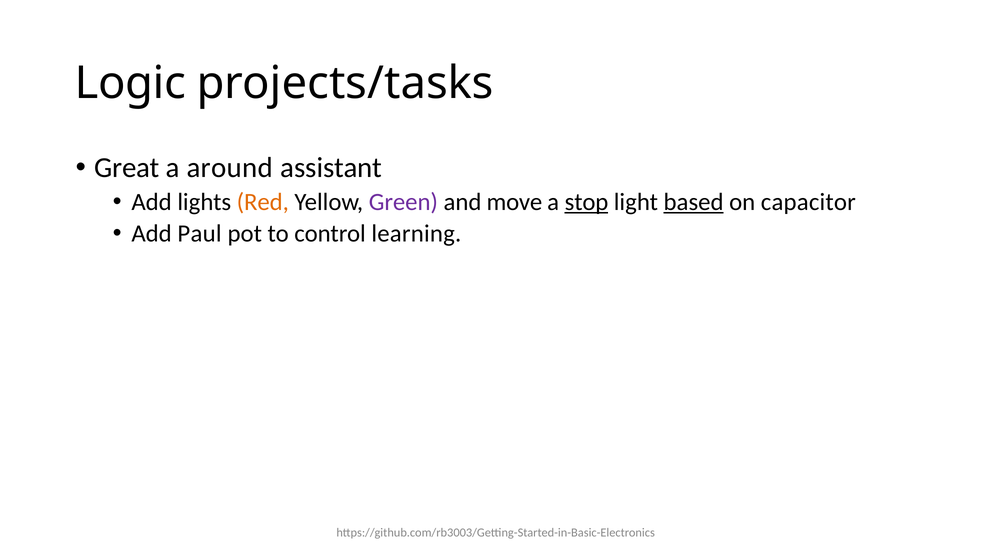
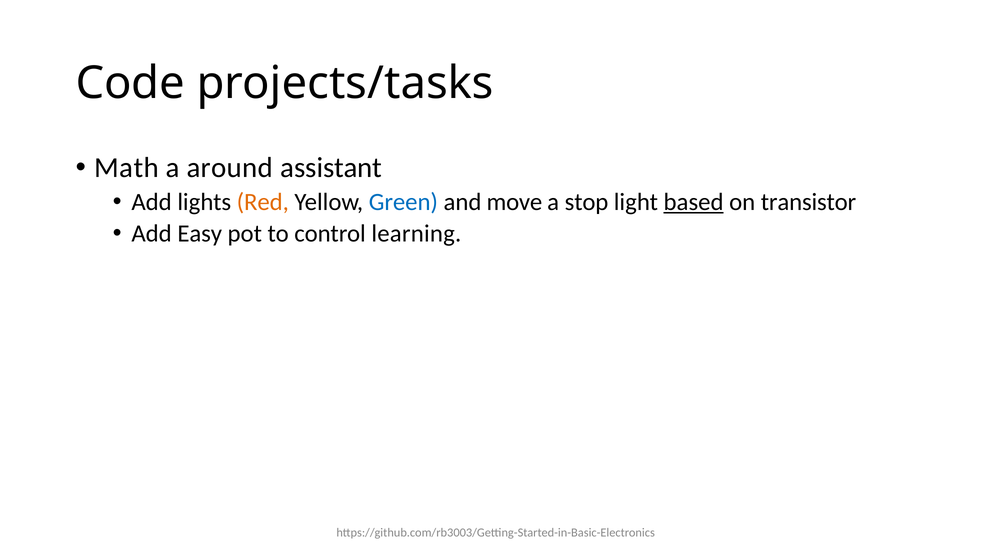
Logic: Logic -> Code
Great: Great -> Math
Green colour: purple -> blue
stop underline: present -> none
capacitor: capacitor -> transistor
Paul: Paul -> Easy
